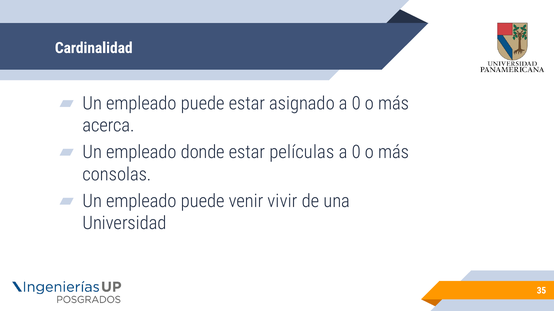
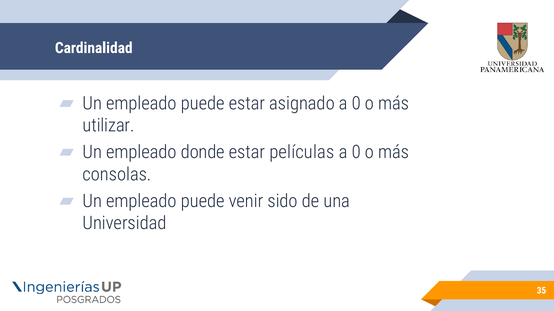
acerca: acerca -> utilizar
vivir: vivir -> sido
